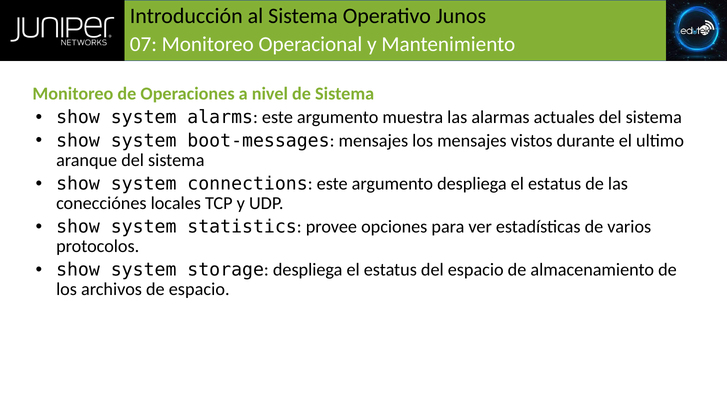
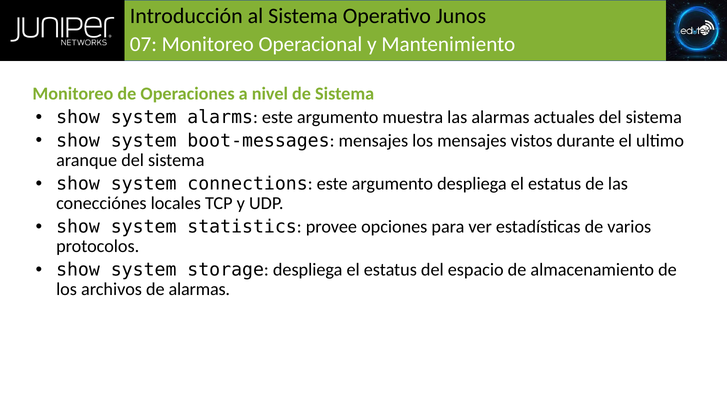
de espacio: espacio -> alarmas
